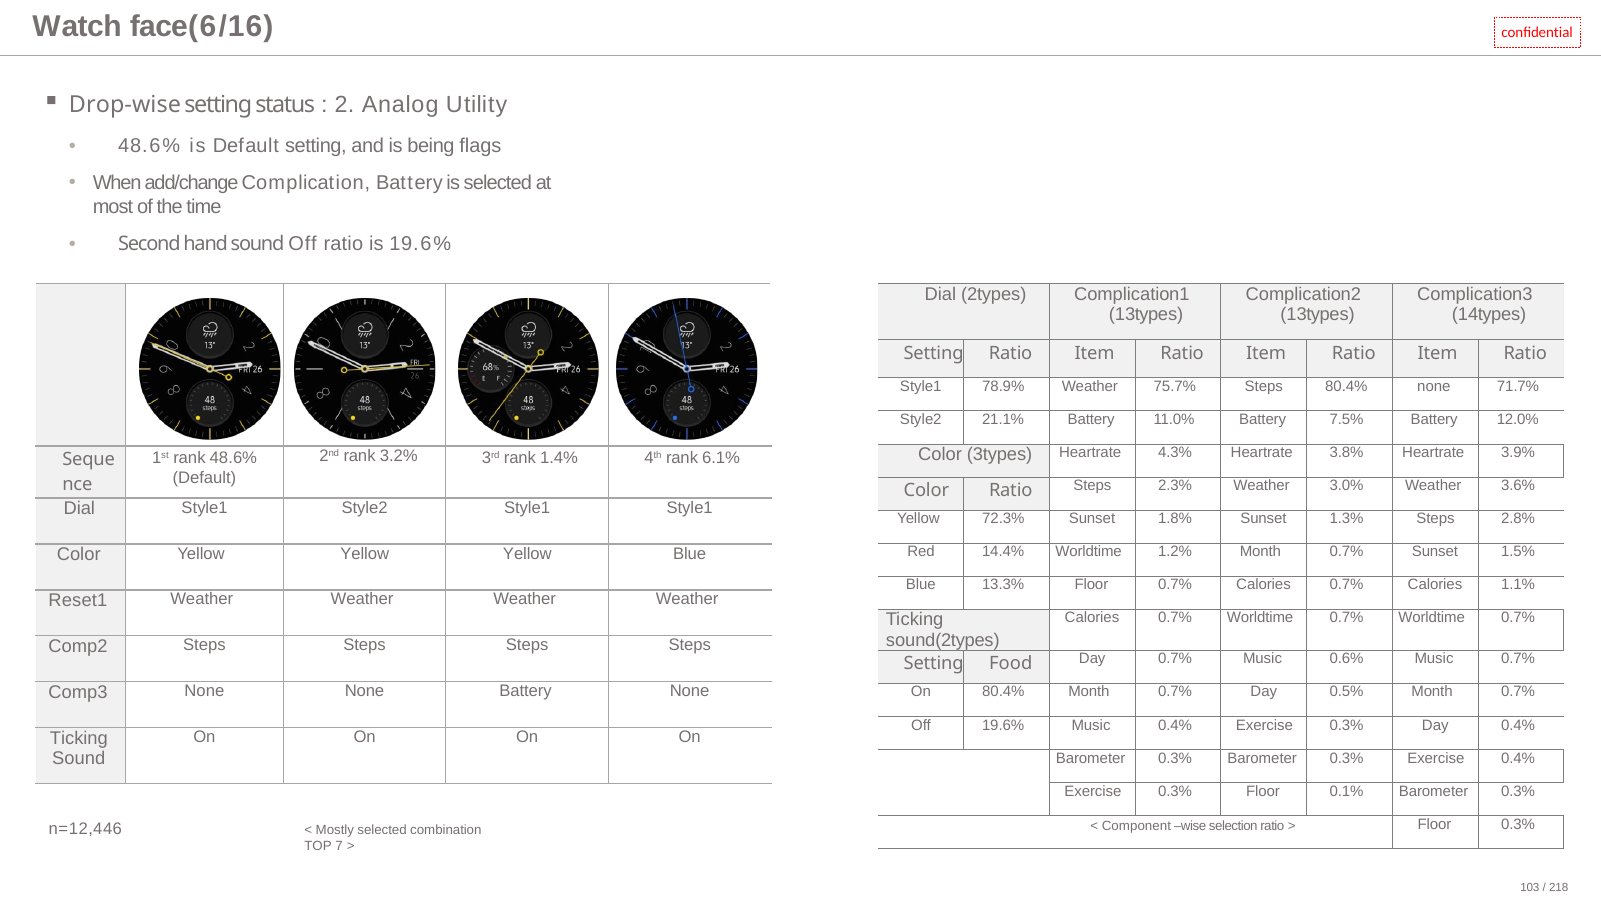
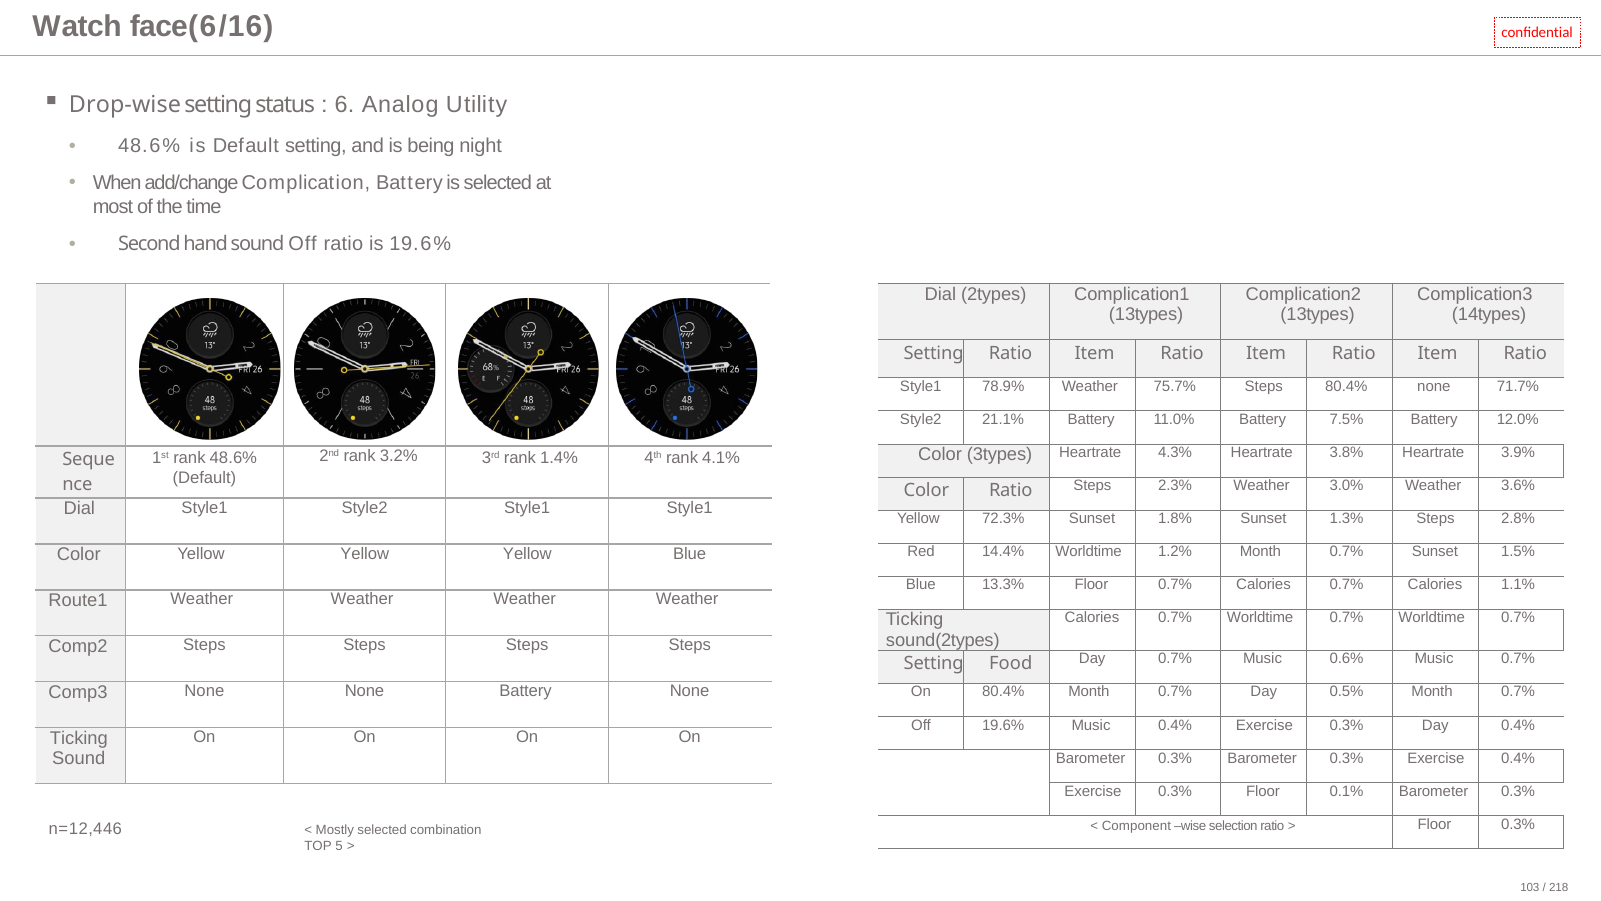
2: 2 -> 6
flags: flags -> night
6.1%: 6.1% -> 4.1%
Reset1: Reset1 -> Route1
7: 7 -> 5
